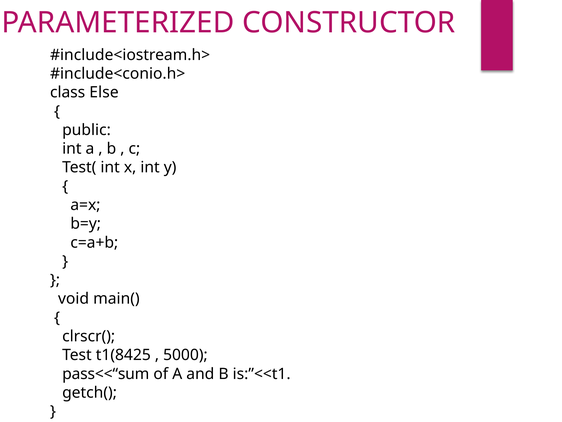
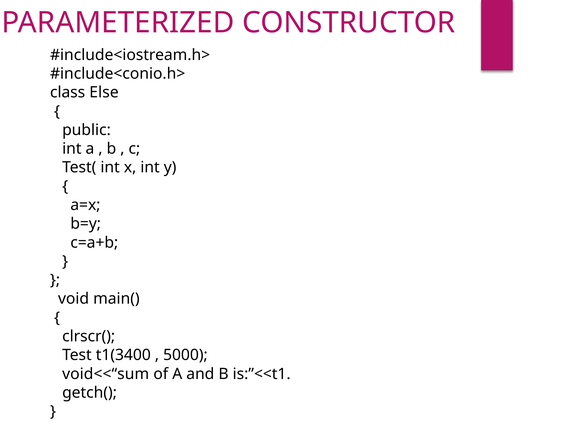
t1(8425: t1(8425 -> t1(3400
pass<<“sum: pass<<“sum -> void<<“sum
